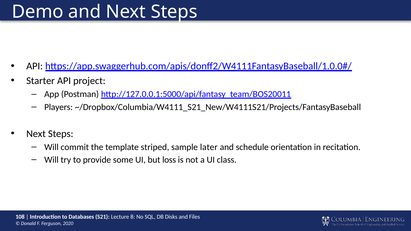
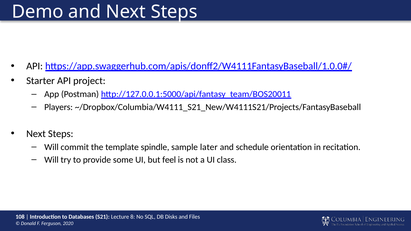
striped: striped -> spindle
loss: loss -> feel
